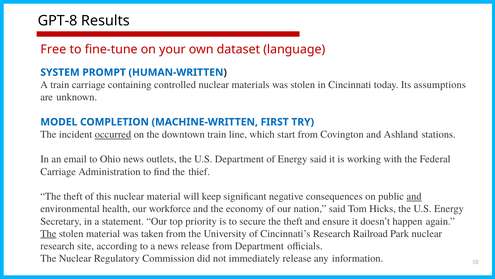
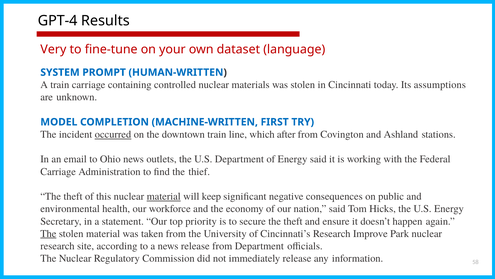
GPT-8: GPT-8 -> GPT-4
Free: Free -> Very
start: start -> after
material at (164, 196) underline: none -> present
and at (414, 196) underline: present -> none
Railroad: Railroad -> Improve
